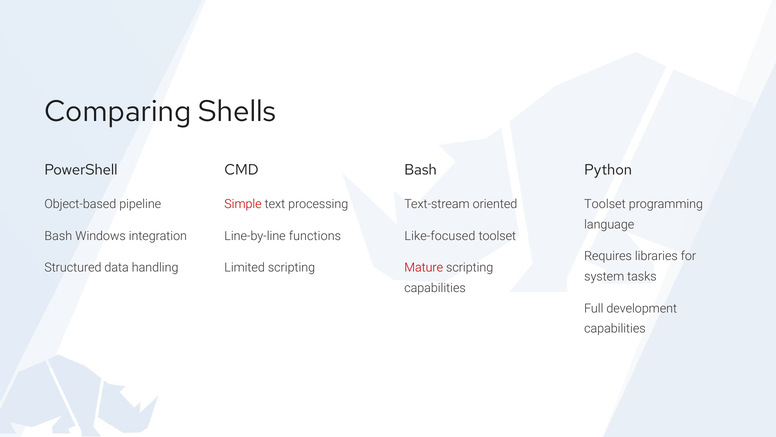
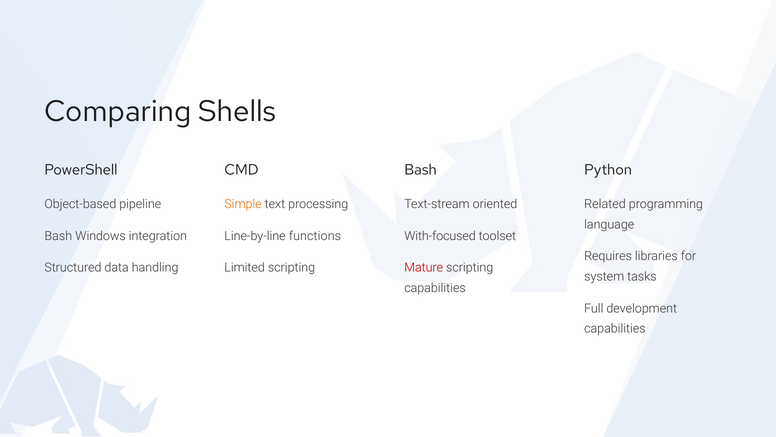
Simple colour: red -> orange
Toolset at (605, 204): Toolset -> Related
Like-focused: Like-focused -> With-focused
